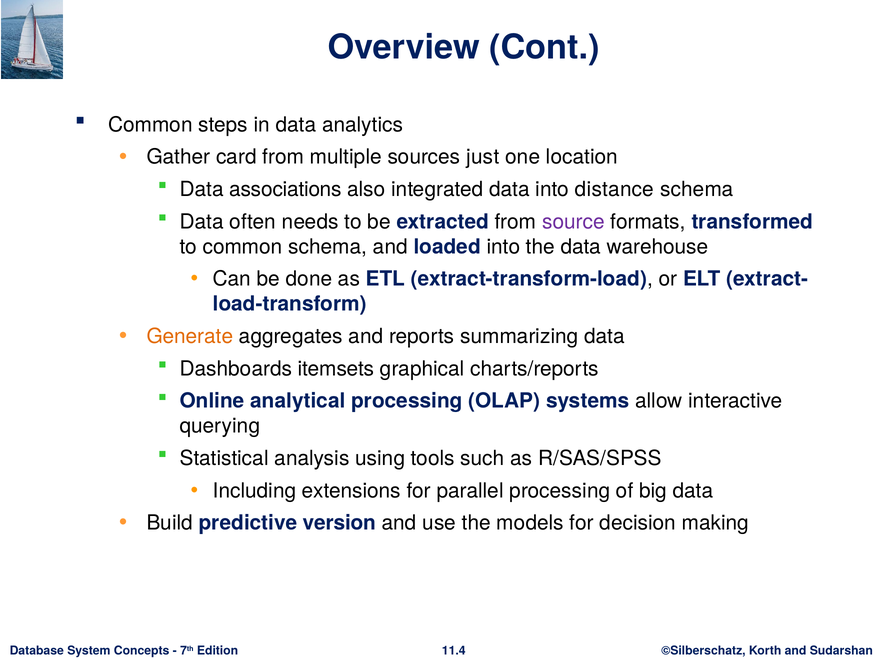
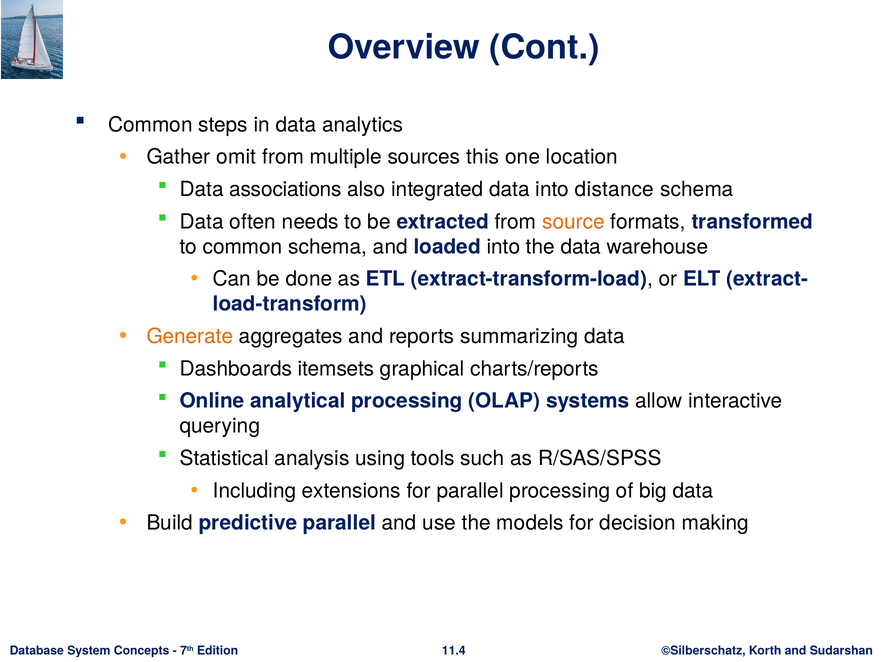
card: card -> omit
just: just -> this
source colour: purple -> orange
predictive version: version -> parallel
